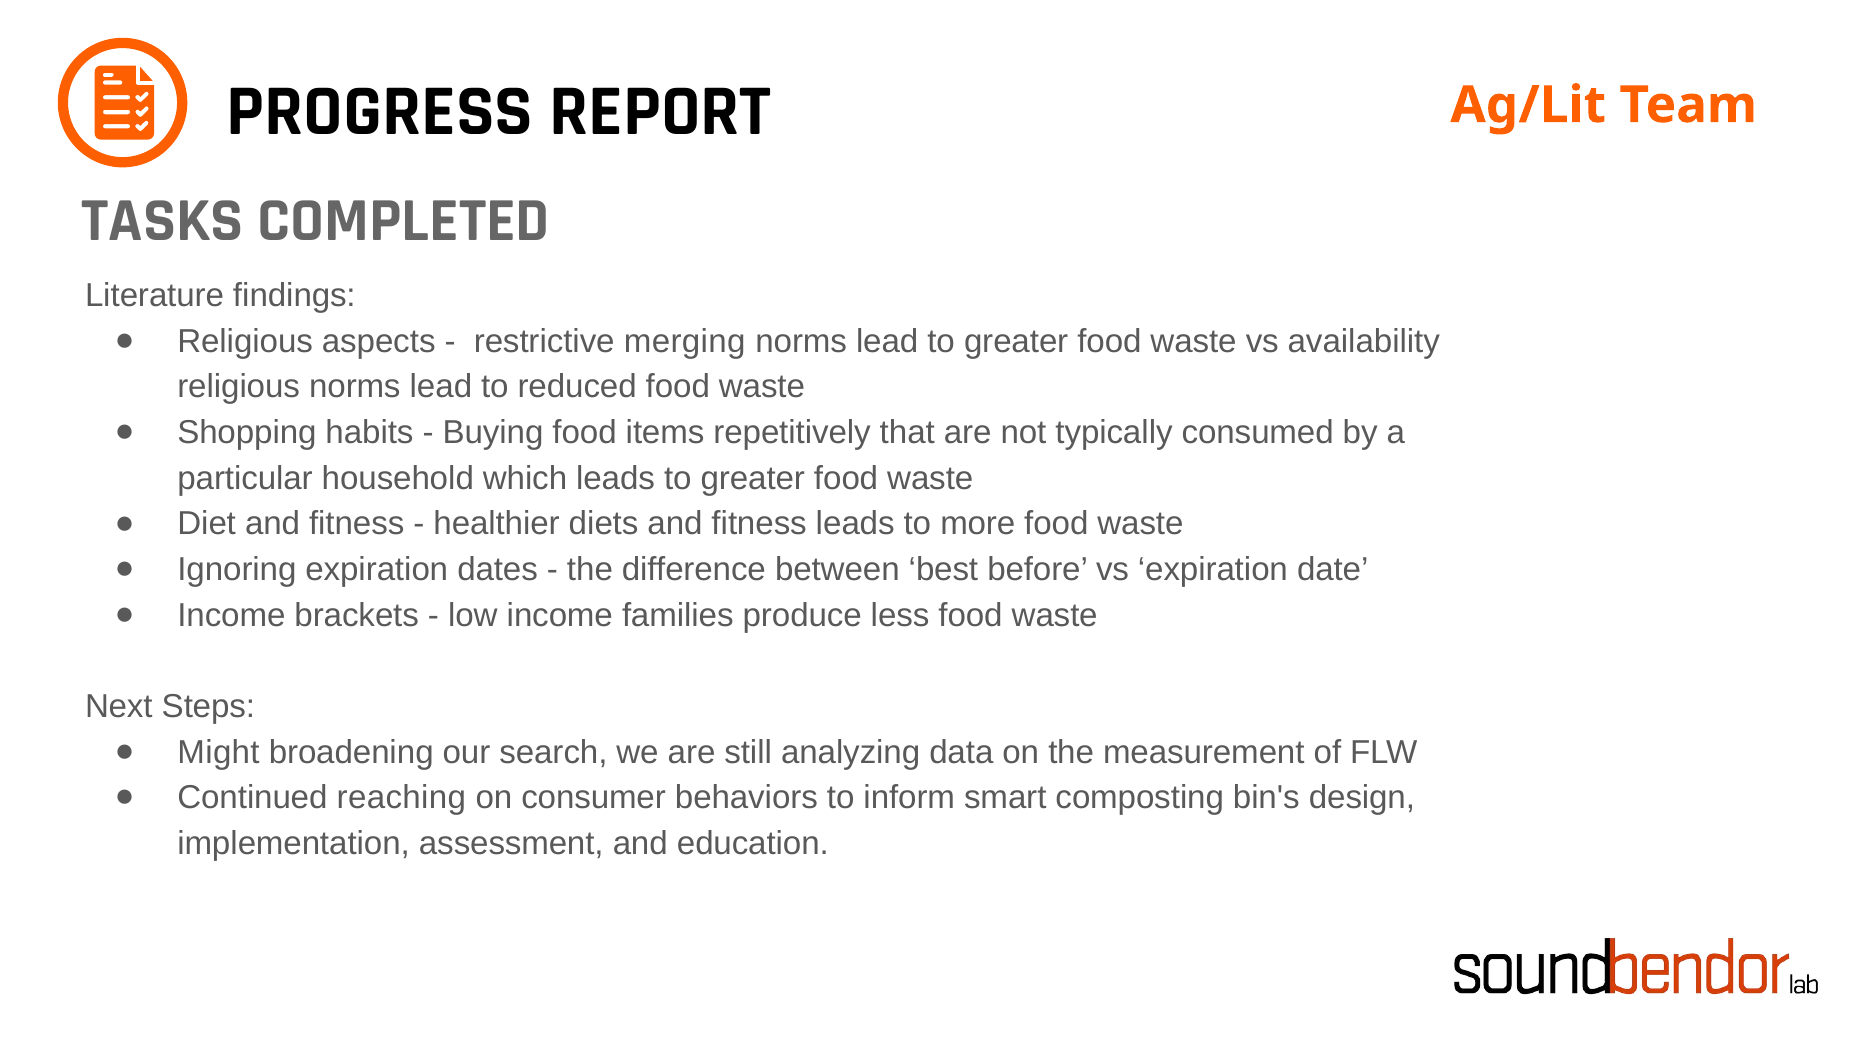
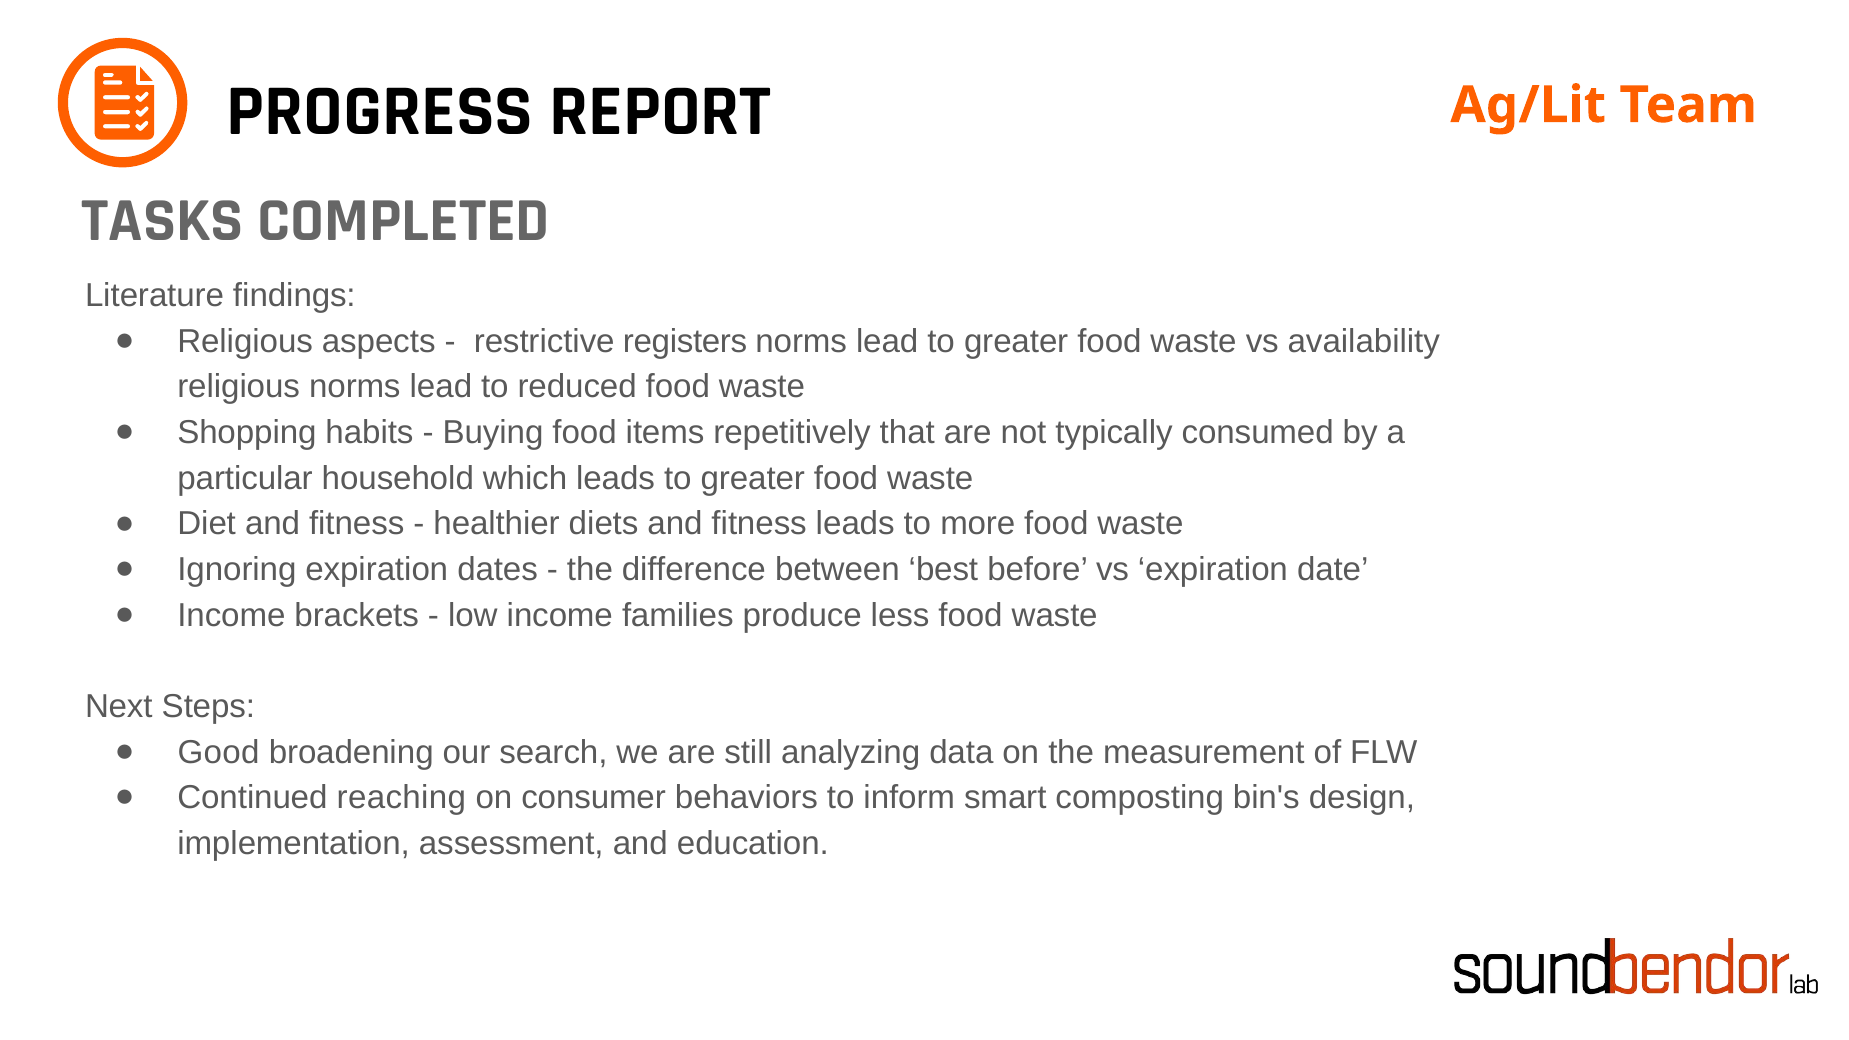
merging: merging -> registers
Might: Might -> Good
